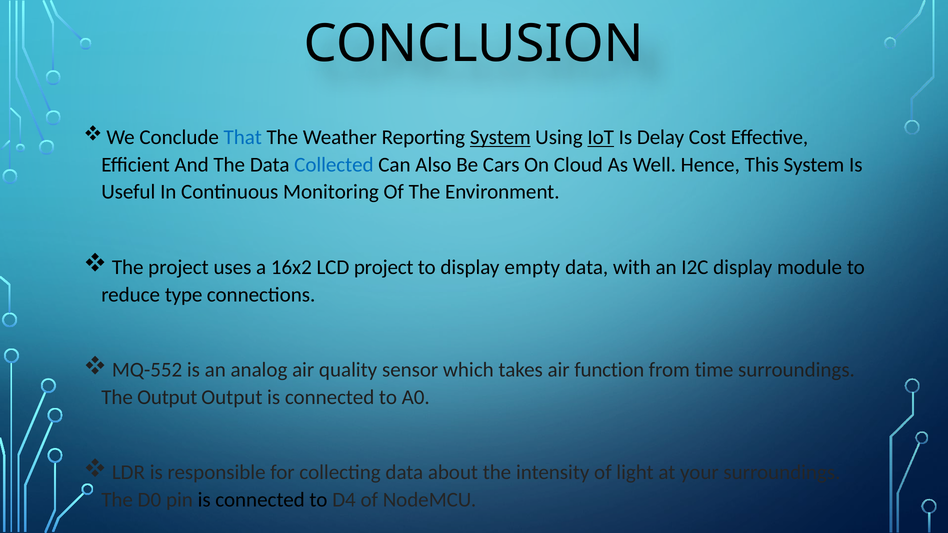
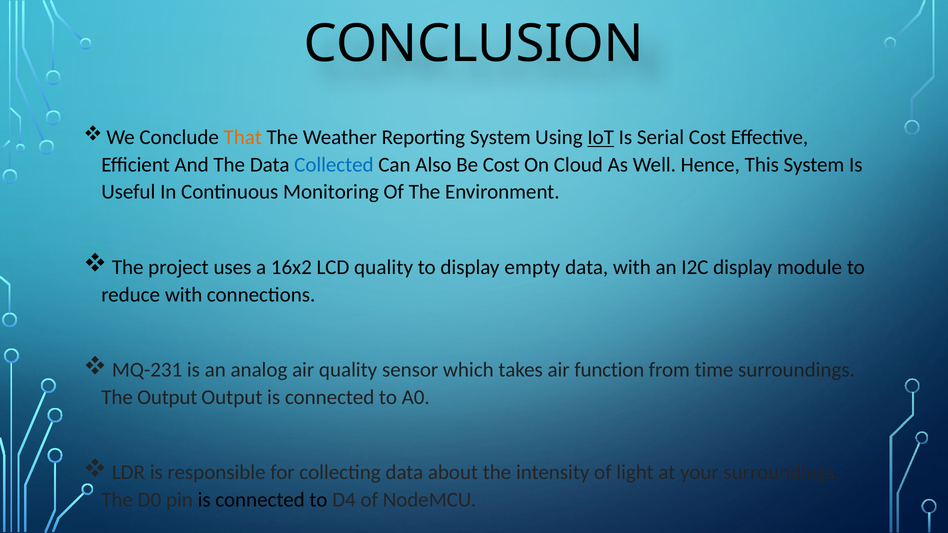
That colour: blue -> orange
System at (500, 138) underline: present -> none
Delay: Delay -> Serial
Be Cars: Cars -> Cost
LCD project: project -> quality
reduce type: type -> with
MQ-552: MQ-552 -> MQ-231
